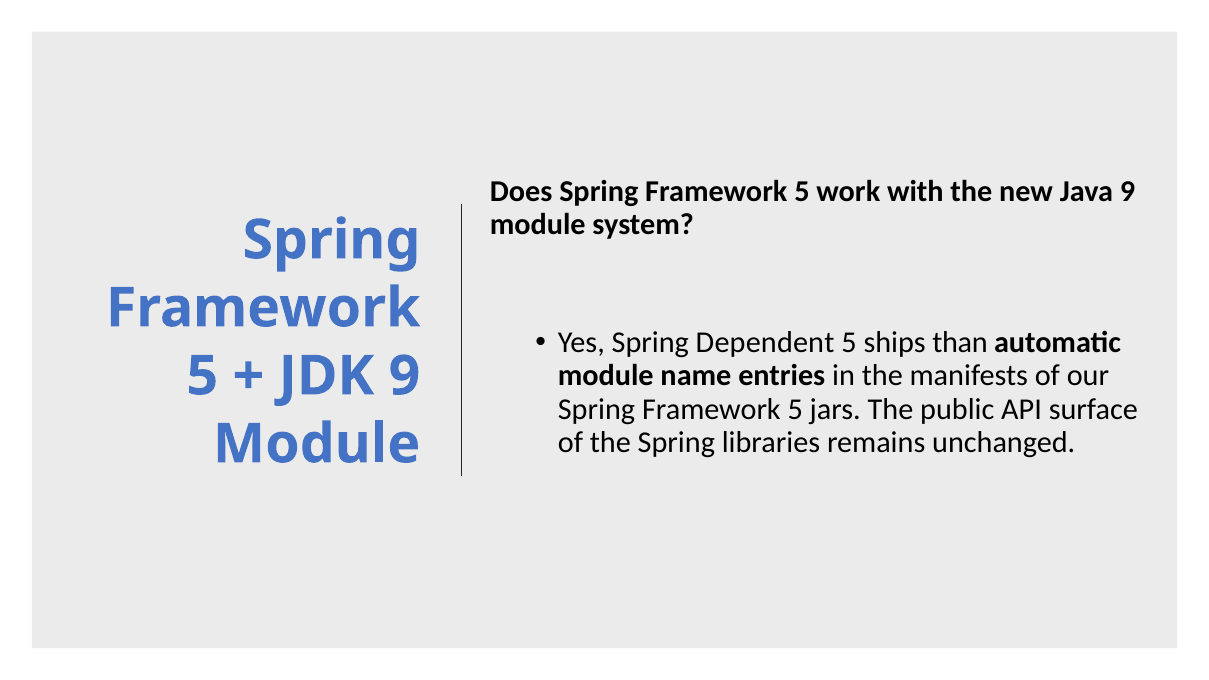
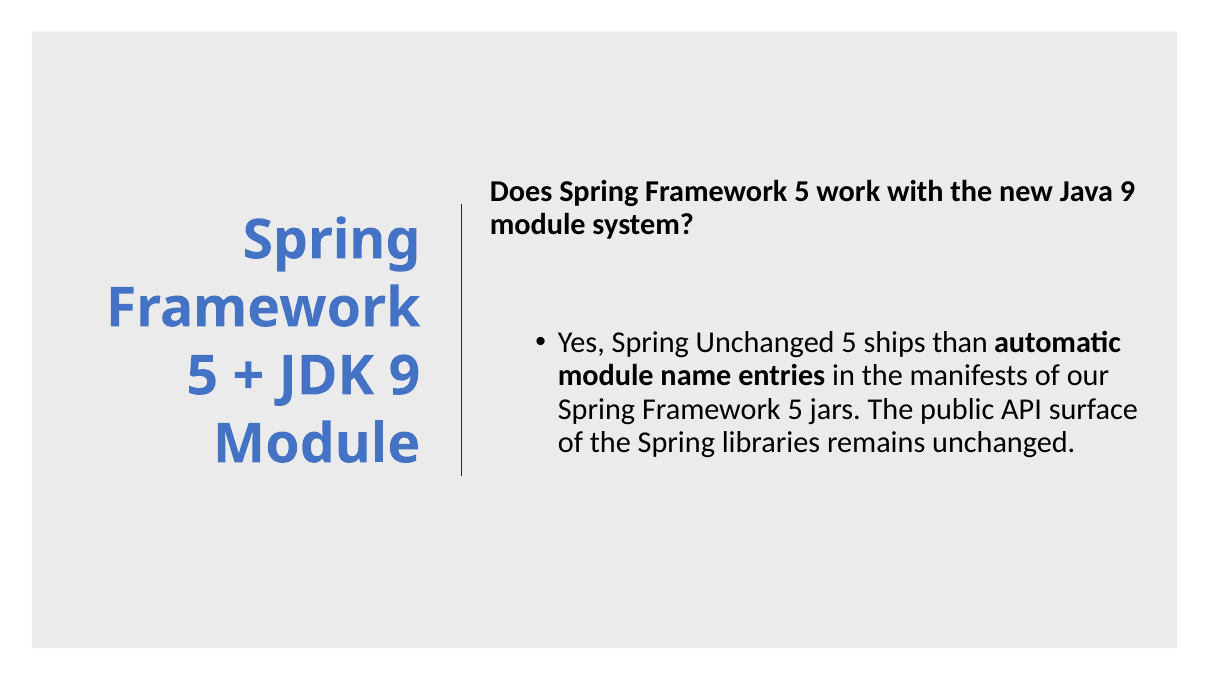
Spring Dependent: Dependent -> Unchanged
